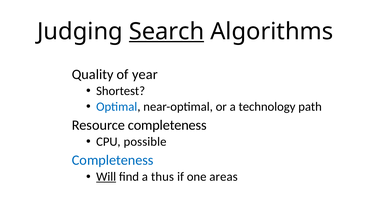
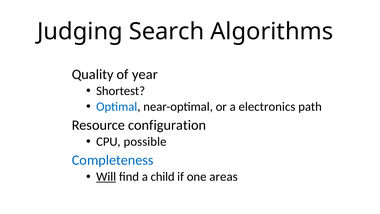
Search underline: present -> none
technology: technology -> electronics
Resource completeness: completeness -> configuration
thus: thus -> child
